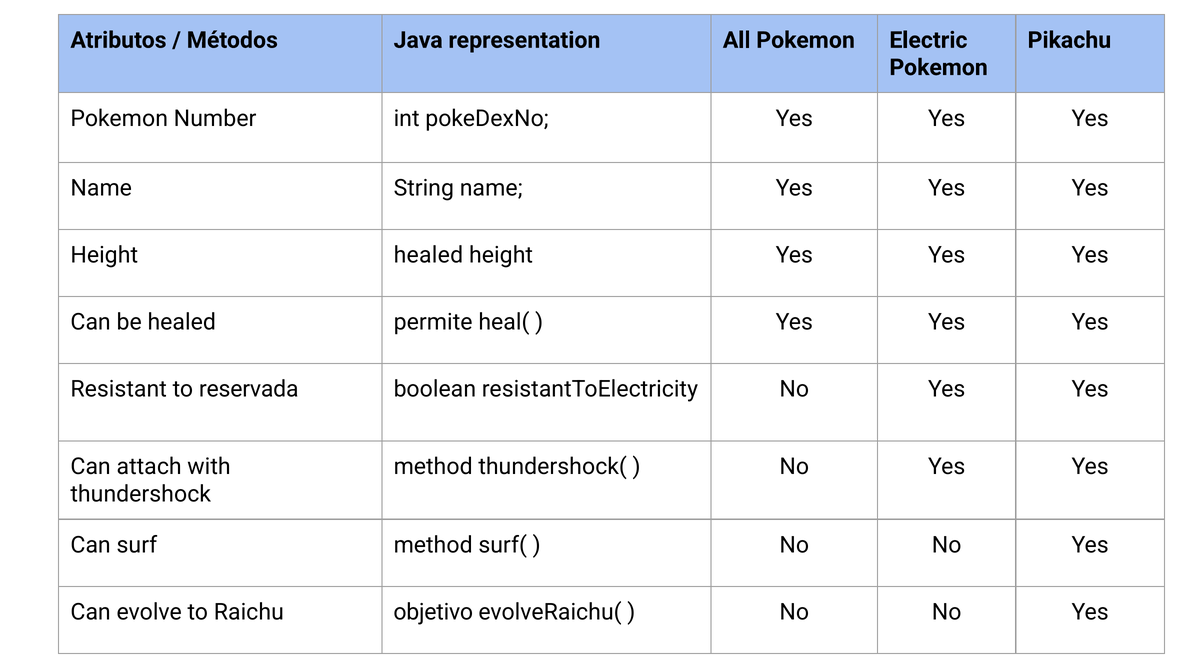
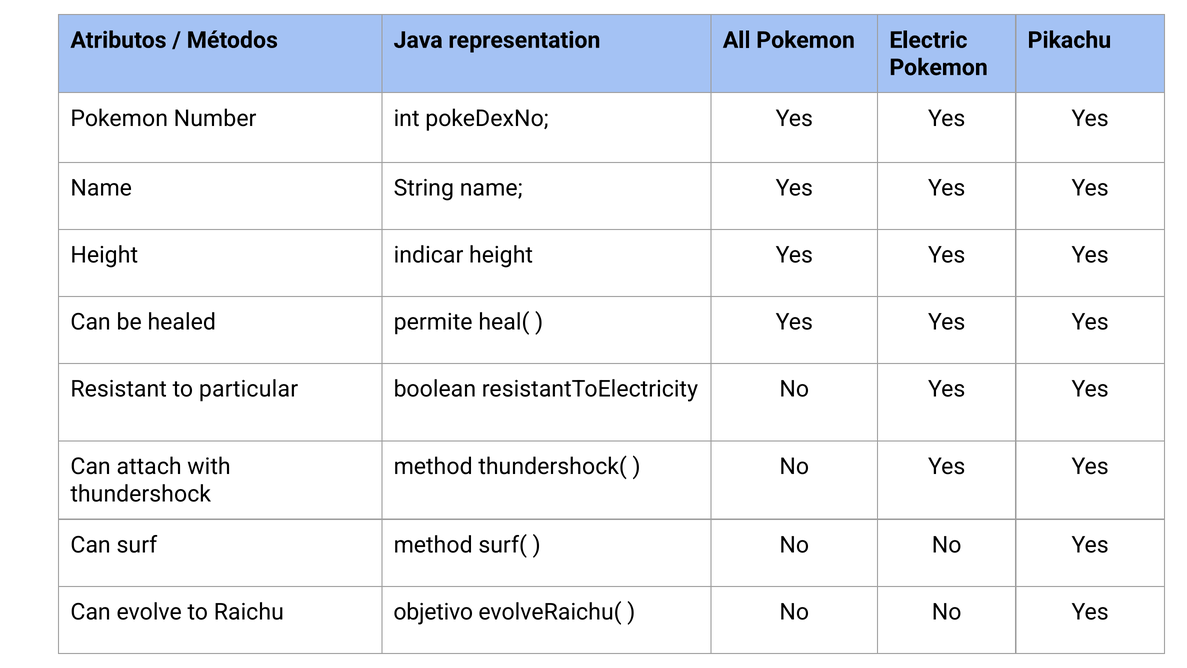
Height healed: healed -> indicar
reservada: reservada -> particular
